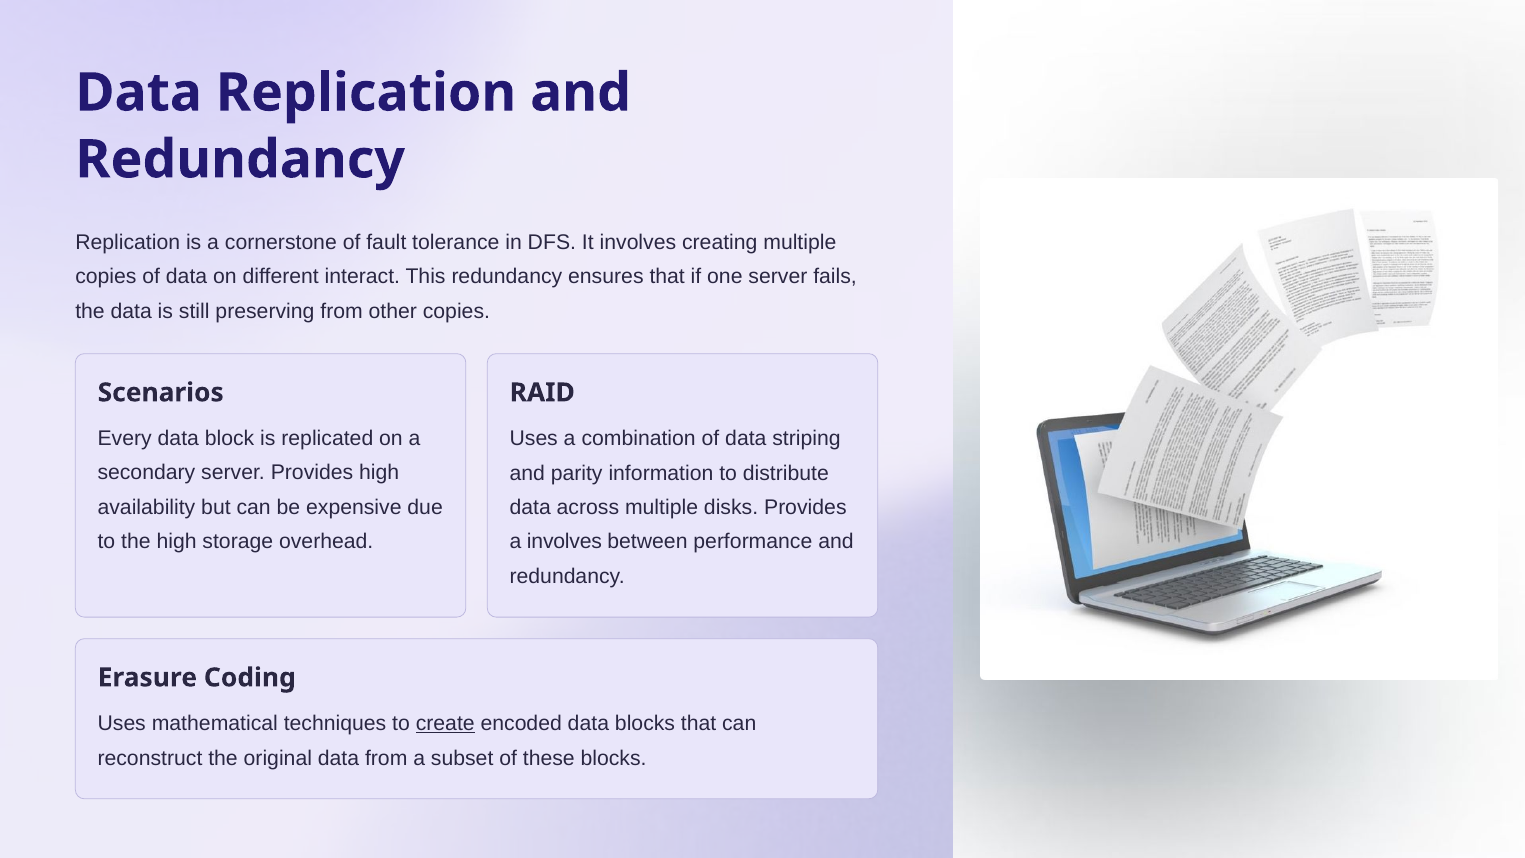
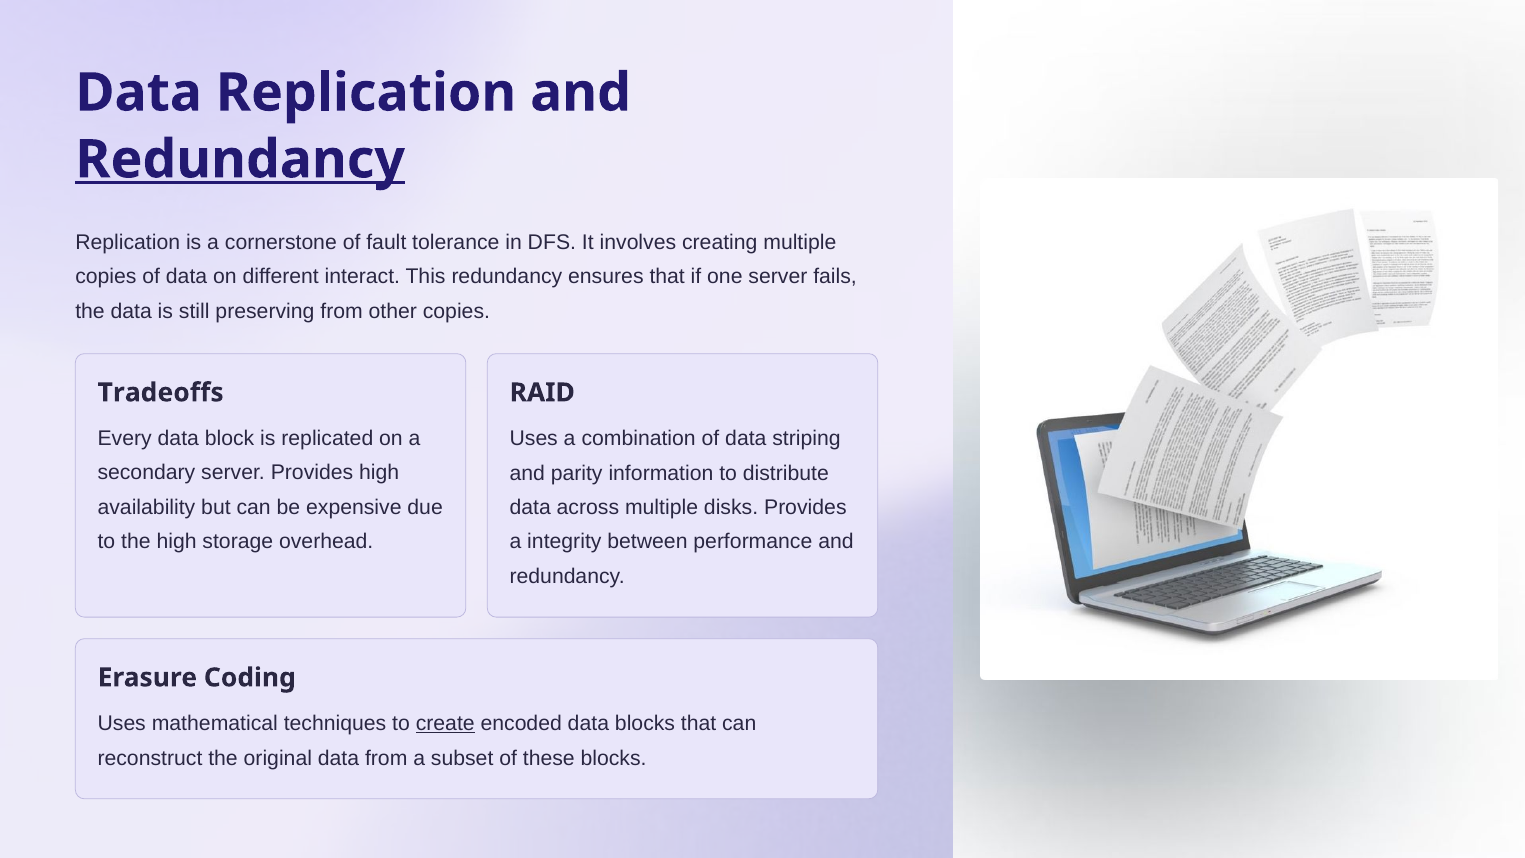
Redundancy at (240, 160) underline: none -> present
Scenarios: Scenarios -> Tradeoffs
a involves: involves -> integrity
